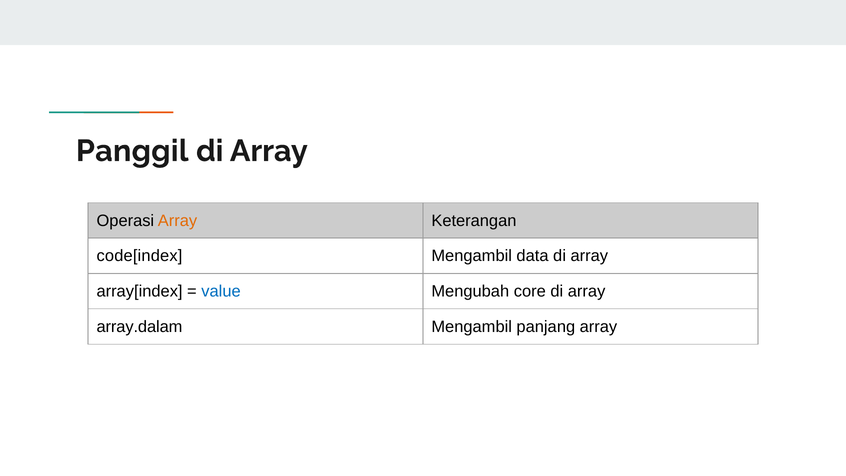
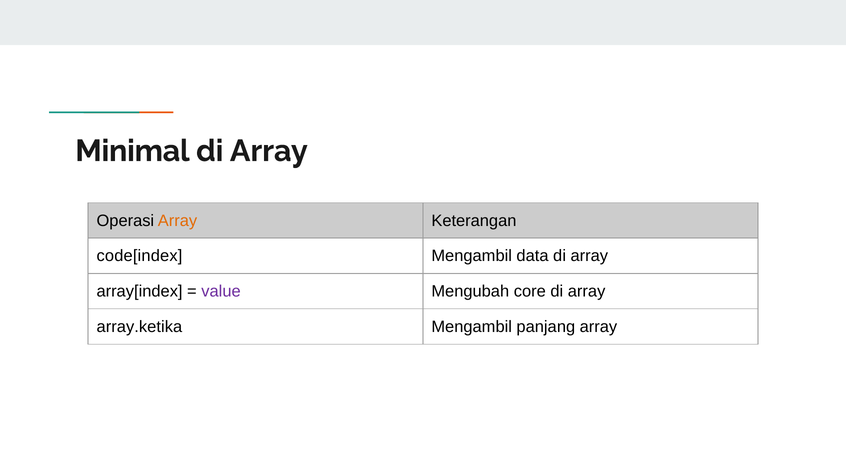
Panggil: Panggil -> Minimal
value colour: blue -> purple
array.dalam: array.dalam -> array.ketika
